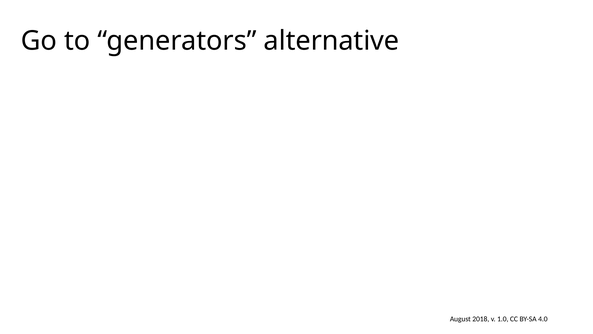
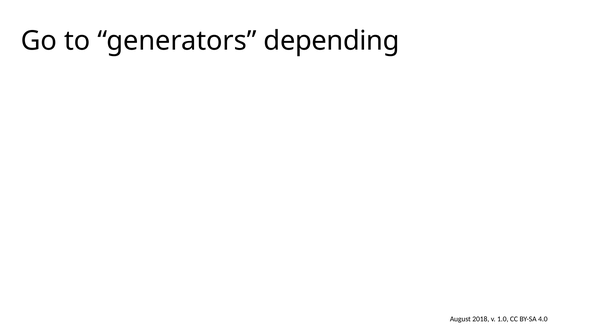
alternative: alternative -> depending
